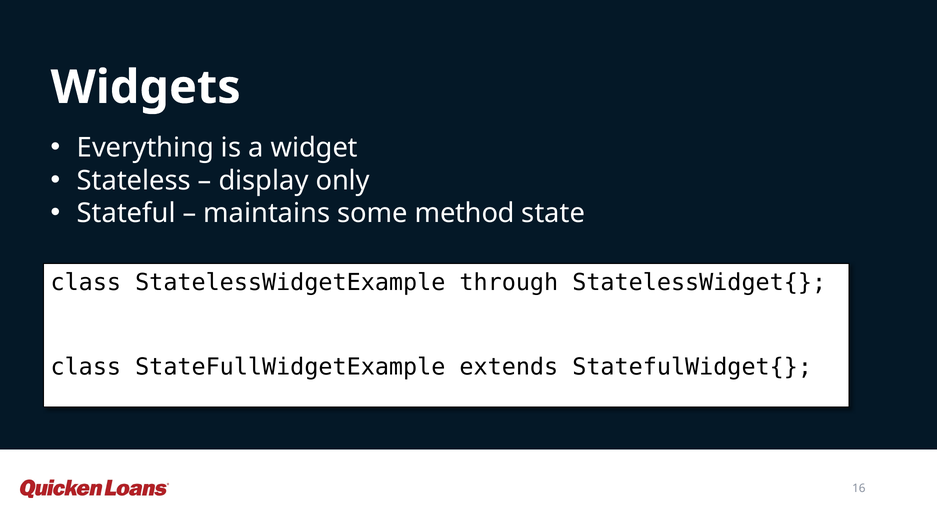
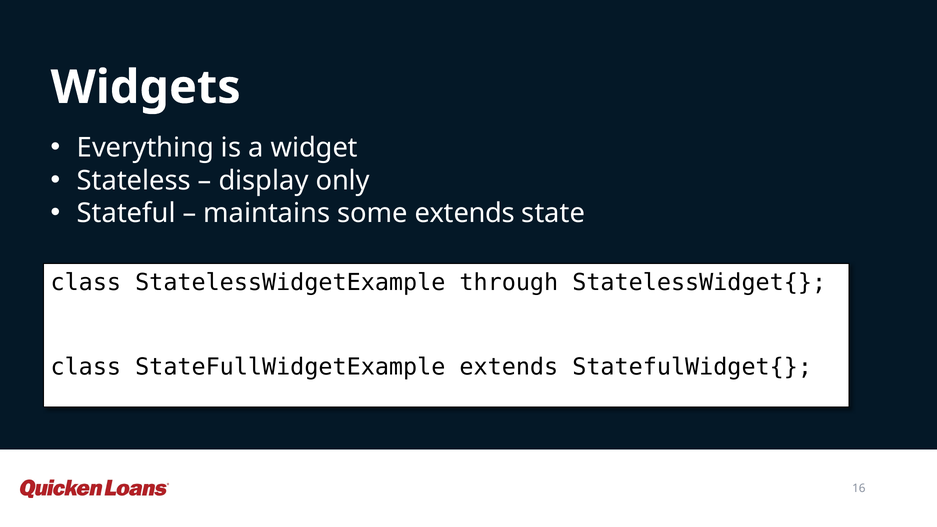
some method: method -> extends
